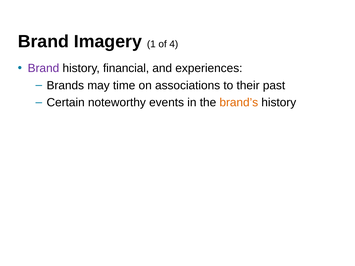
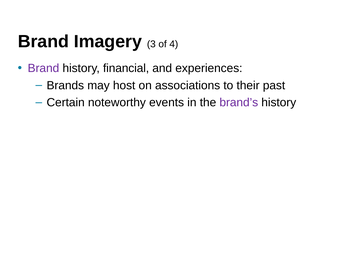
1: 1 -> 3
time: time -> host
brand’s colour: orange -> purple
